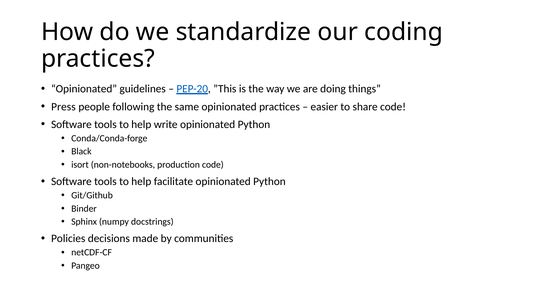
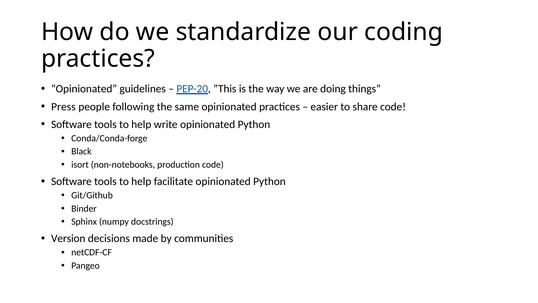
Policies: Policies -> Version
